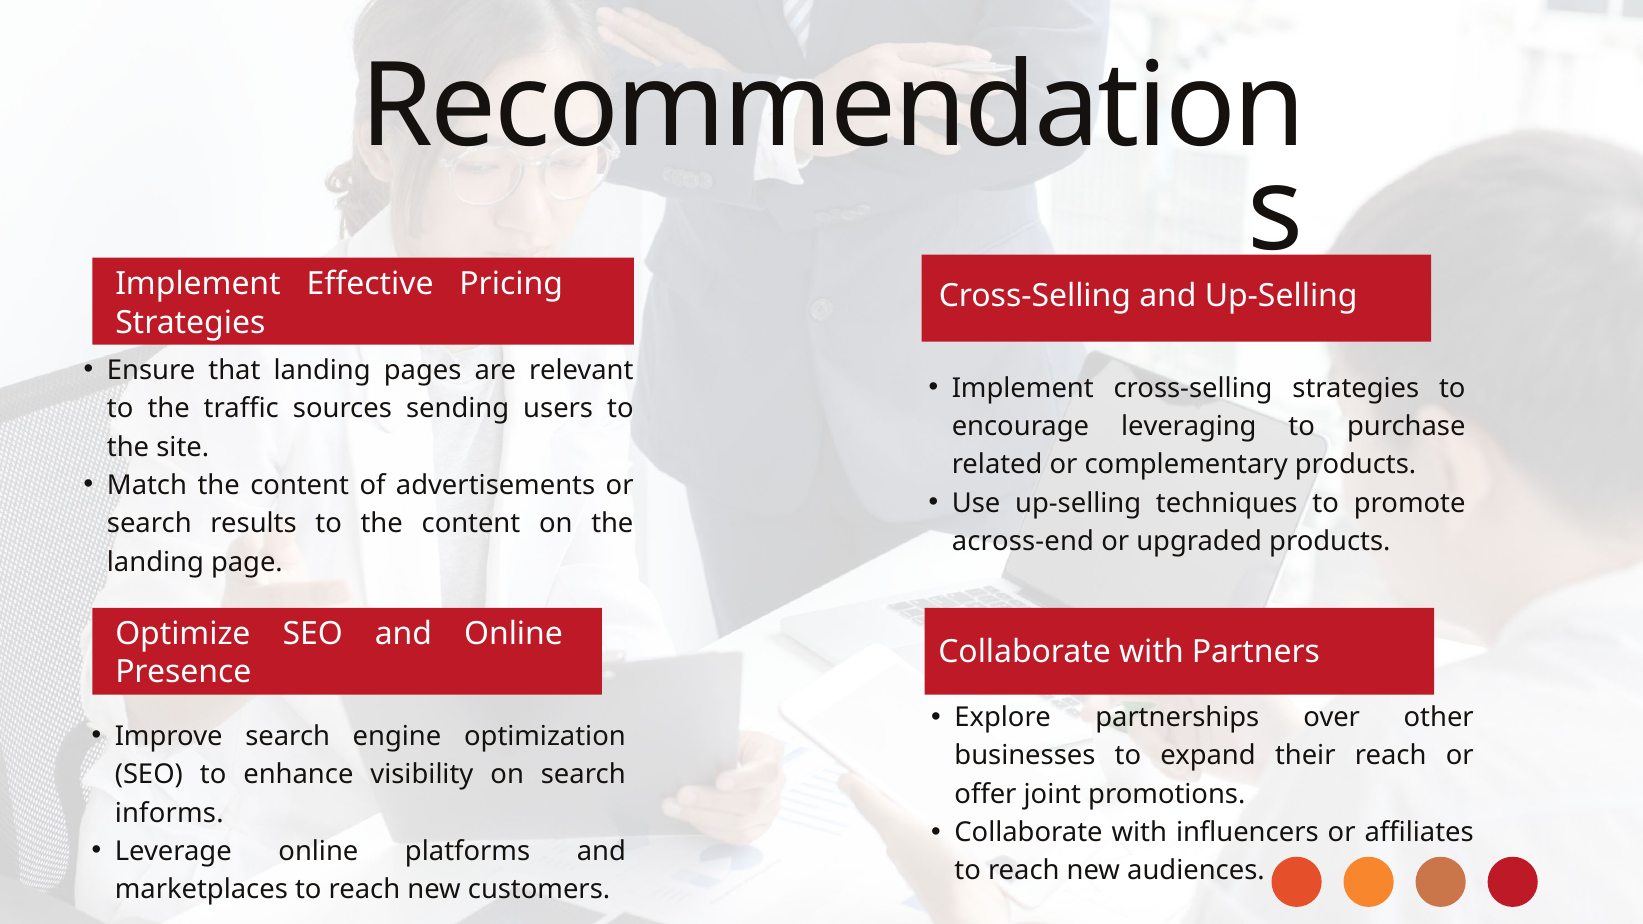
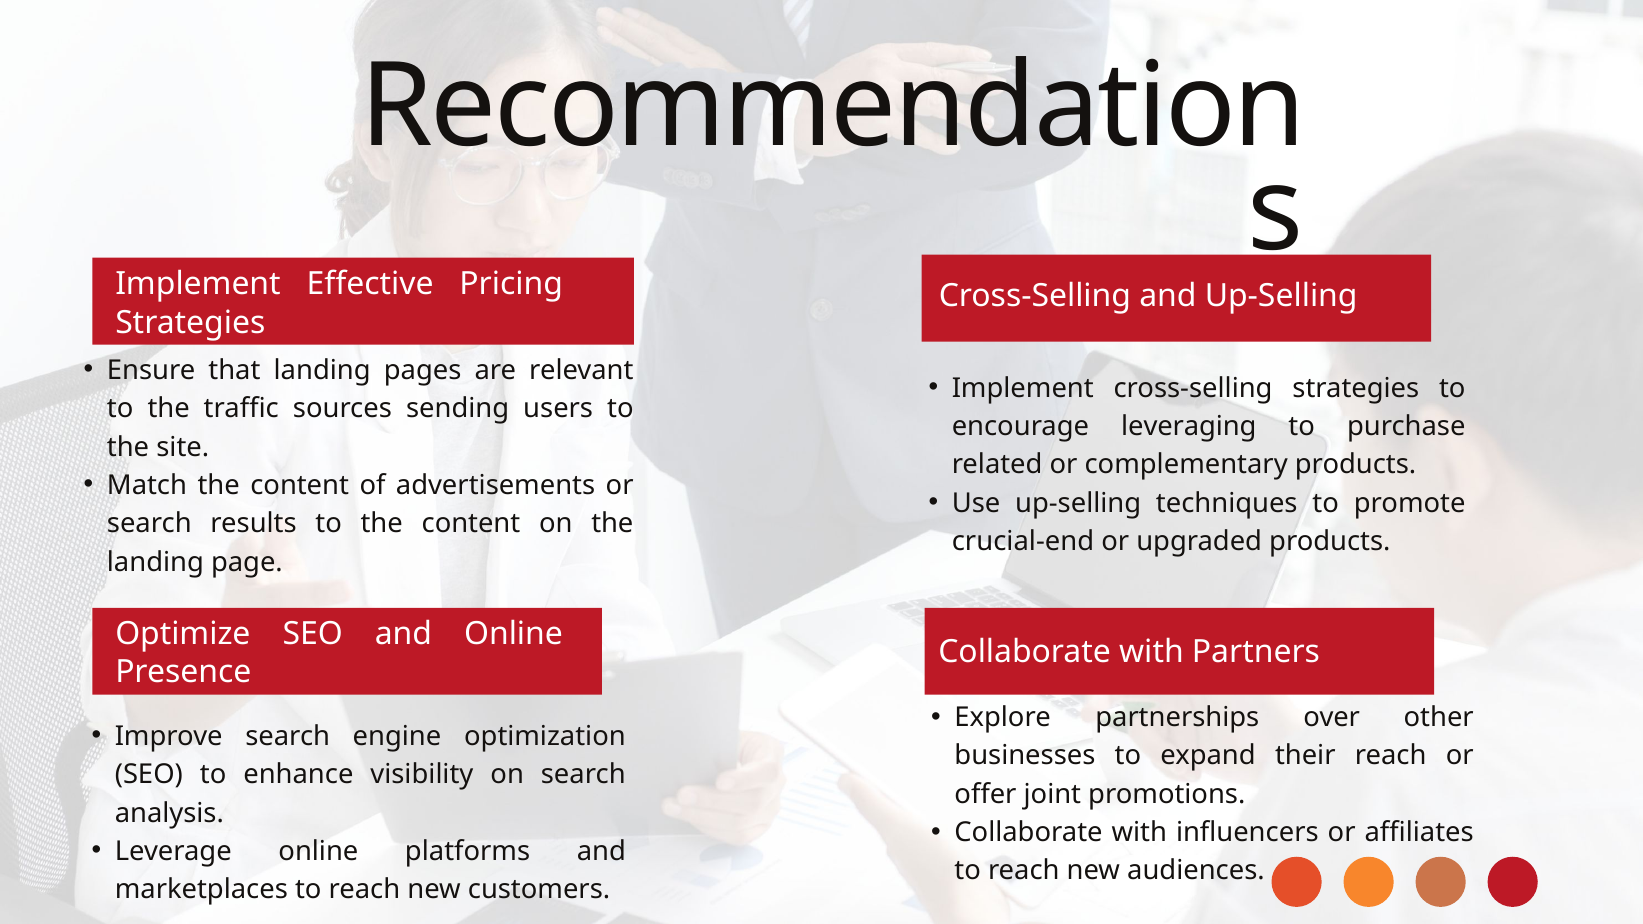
across-end: across-end -> crucial-end
informs: informs -> analysis
